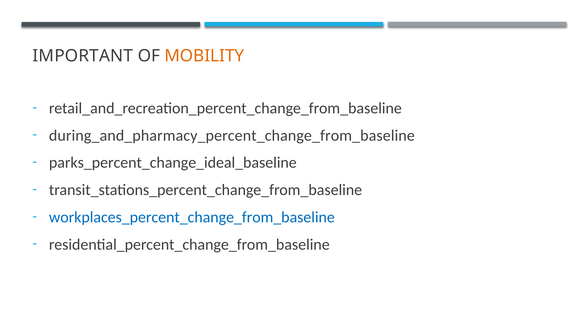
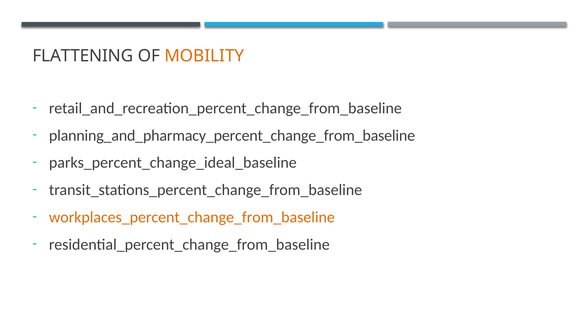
IMPORTANT: IMPORTANT -> FLATTENING
during_and_pharmacy_percent_change_from_baseline: during_and_pharmacy_percent_change_from_baseline -> planning_and_pharmacy_percent_change_from_baseline
workplaces_percent_change_from_baseline colour: blue -> orange
